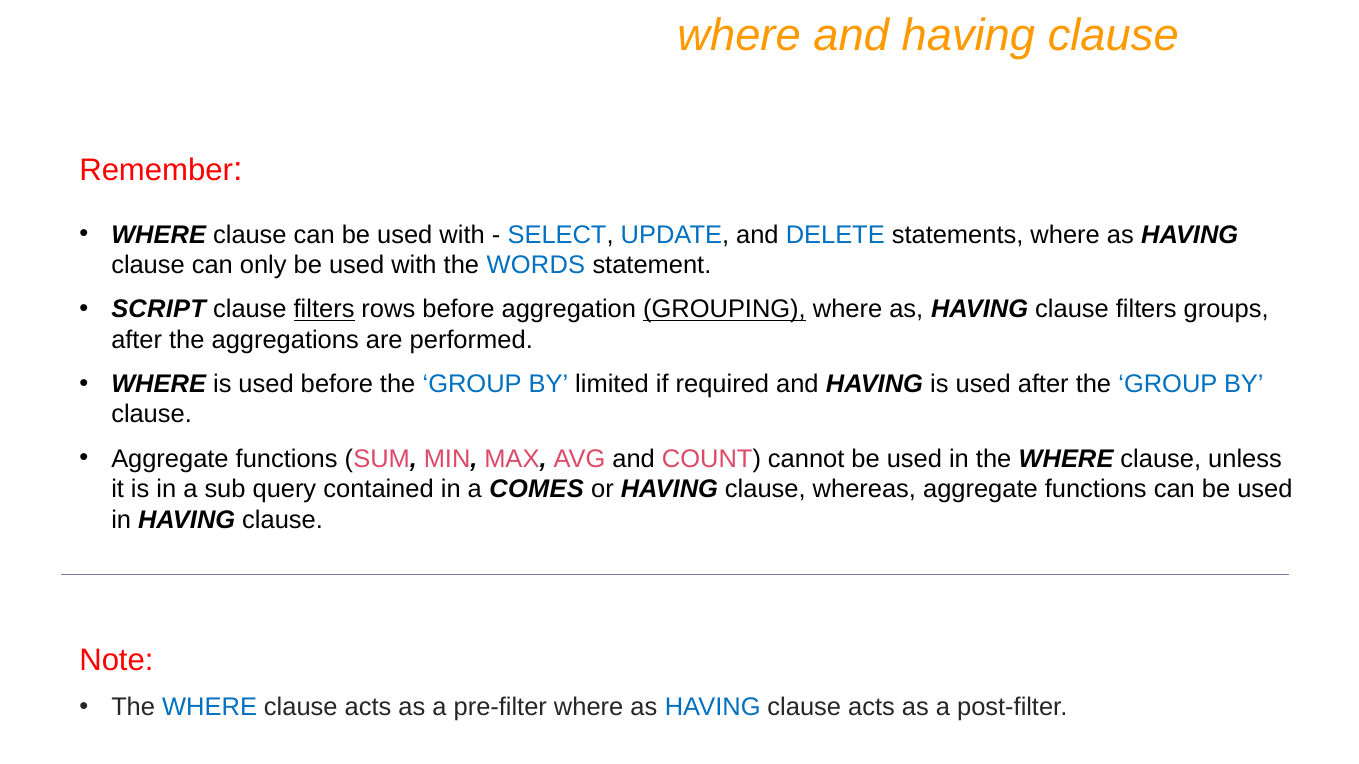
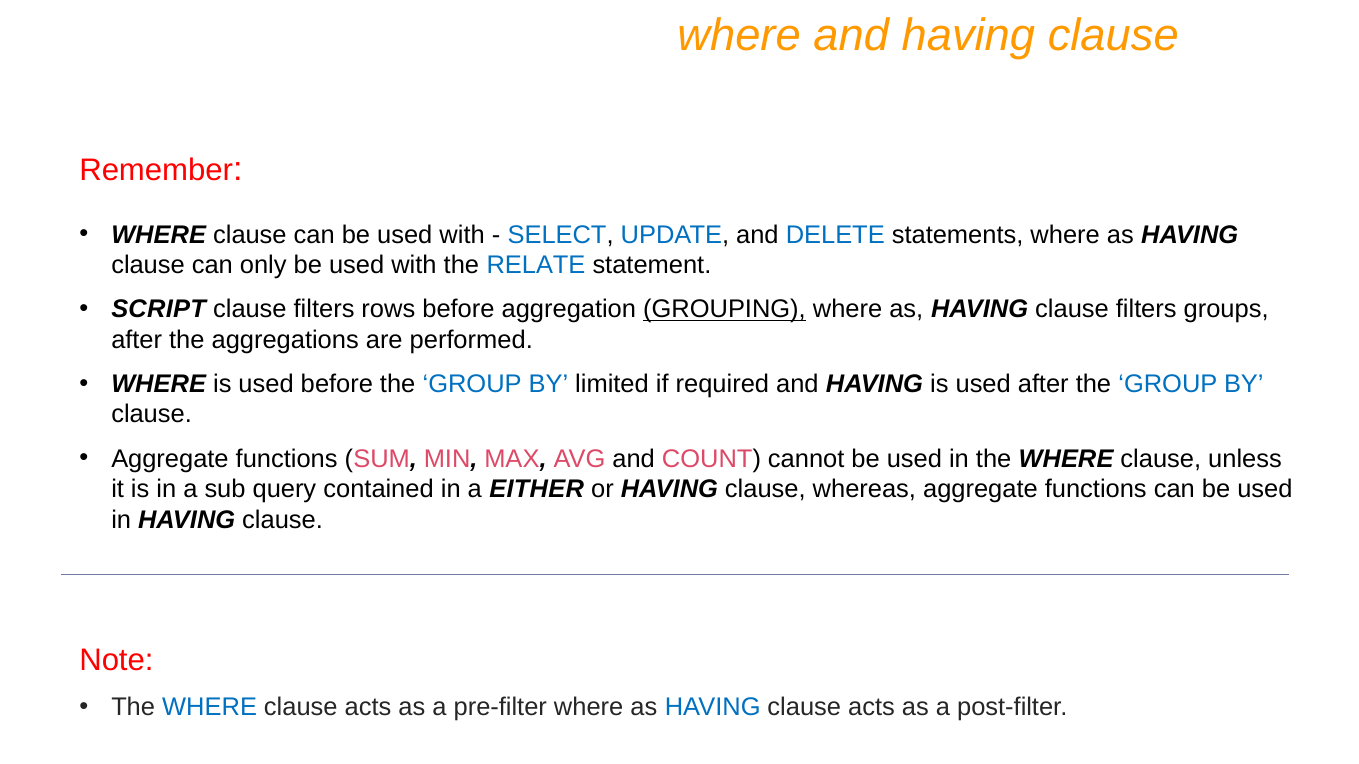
WORDS: WORDS -> RELATE
filters at (324, 310) underline: present -> none
COMES: COMES -> EITHER
